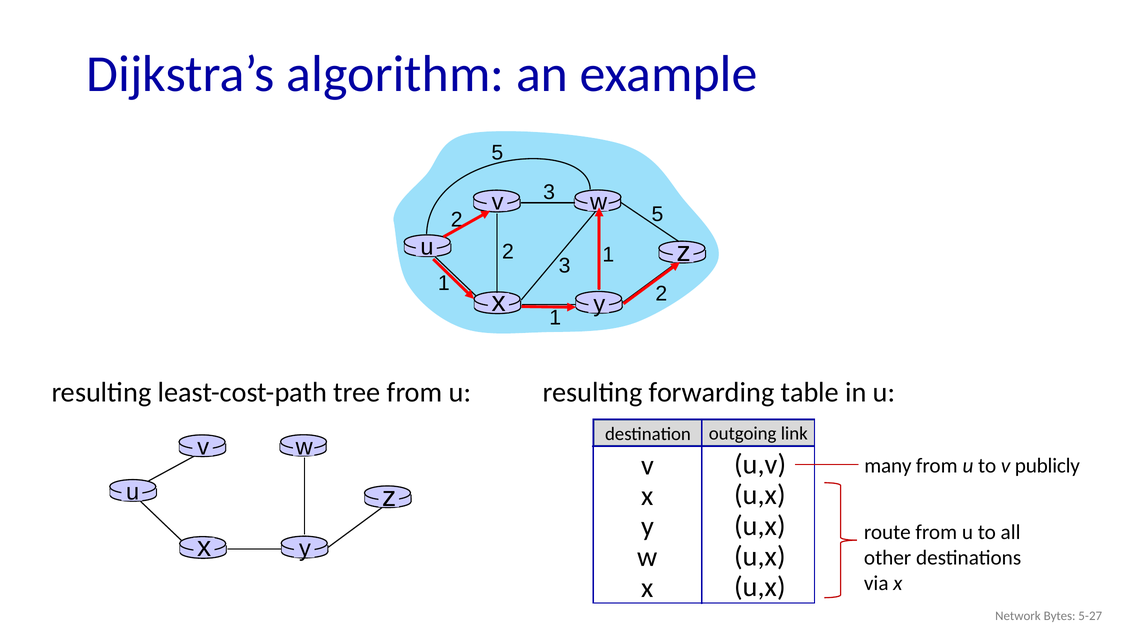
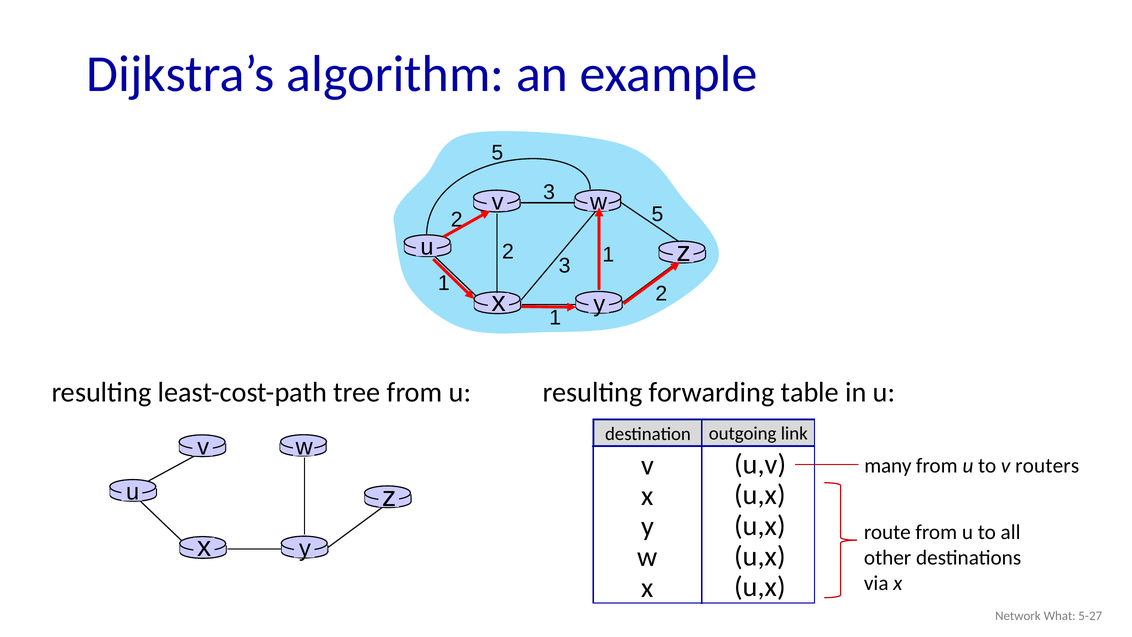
publicly: publicly -> routers
Bytes: Bytes -> What
